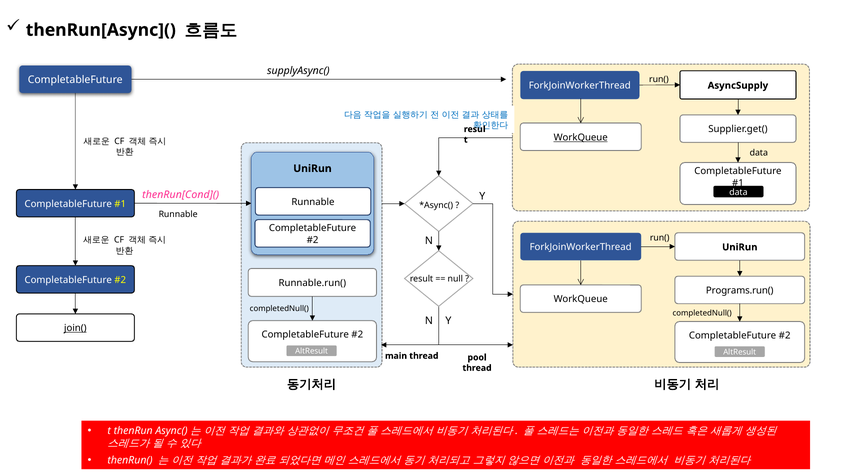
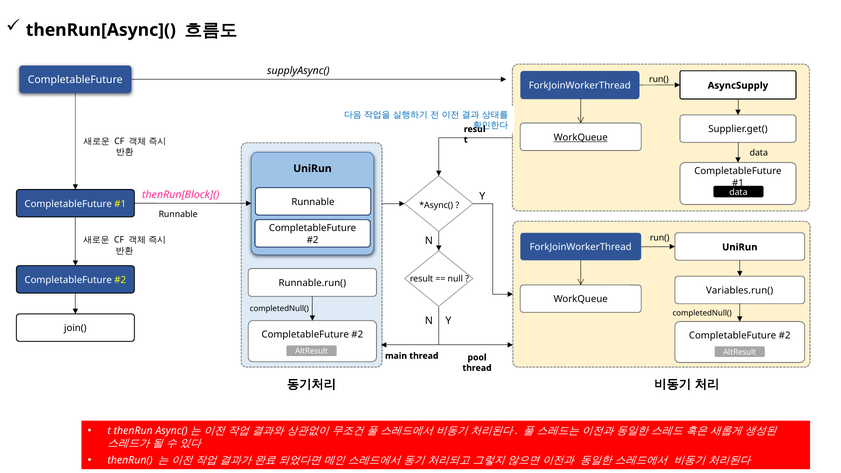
thenRun[Cond](: thenRun[Cond]( -> thenRun[Block](
Programs.run(: Programs.run( -> Variables.run(
join( underline: present -> none
